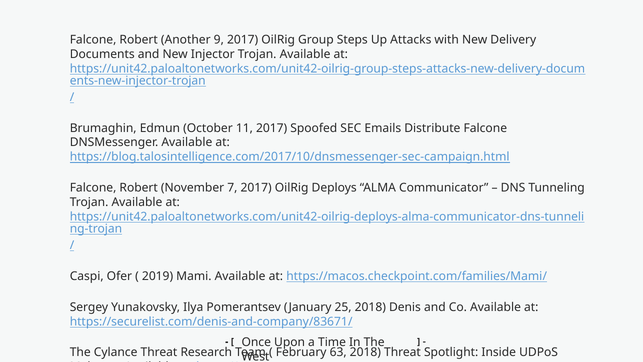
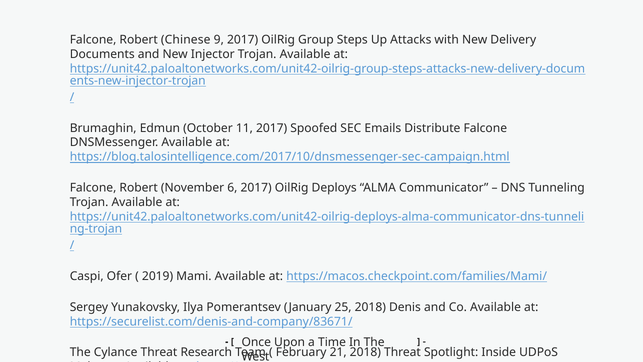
Another: Another -> Chinese
7: 7 -> 6
63: 63 -> 21
